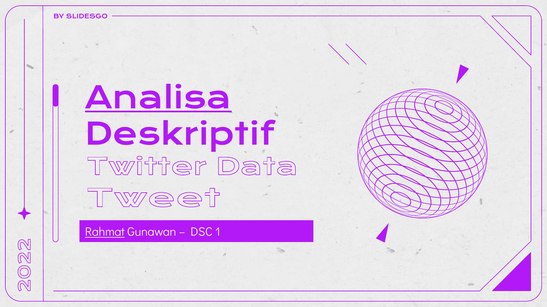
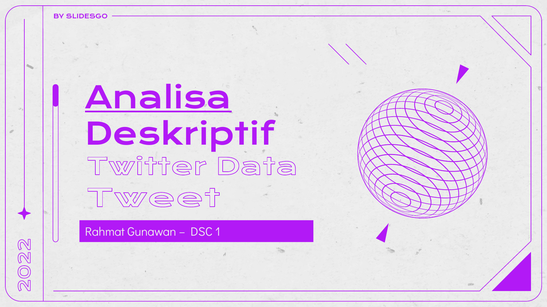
Rahmat underline: present -> none
